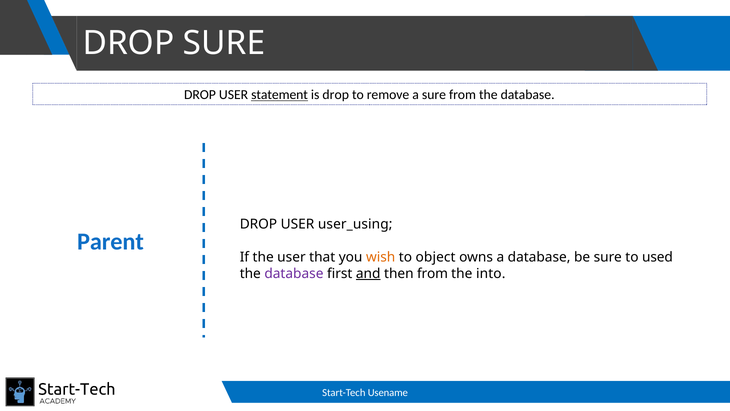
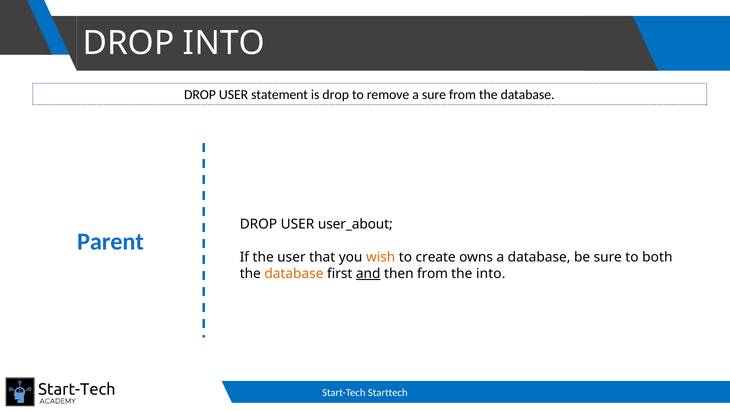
DROP SURE: SURE -> INTO
statement underline: present -> none
user_using: user_using -> user_about
object: object -> create
used: used -> both
database at (294, 273) colour: purple -> orange
Usename: Usename -> Starttech
